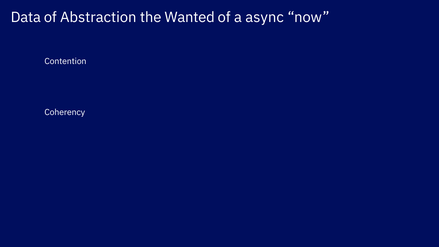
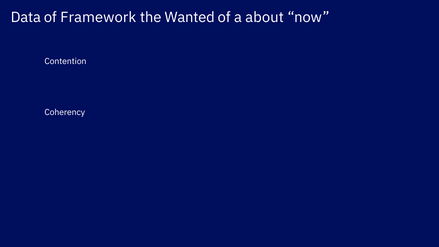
Abstraction: Abstraction -> Framework
async: async -> about
